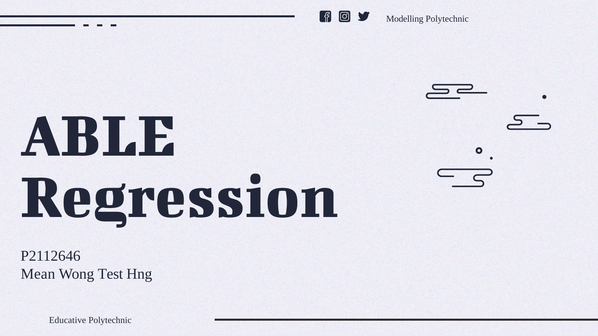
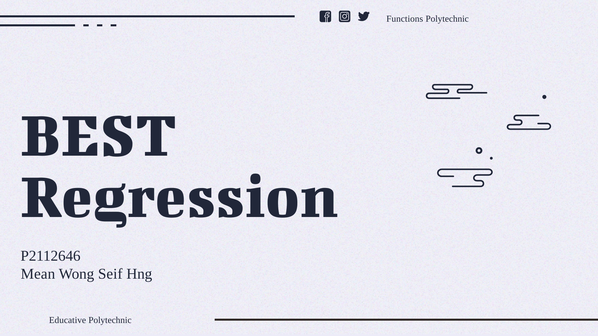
Modelling: Modelling -> Functions
ABLE: ABLE -> BEST
Test: Test -> Seif
